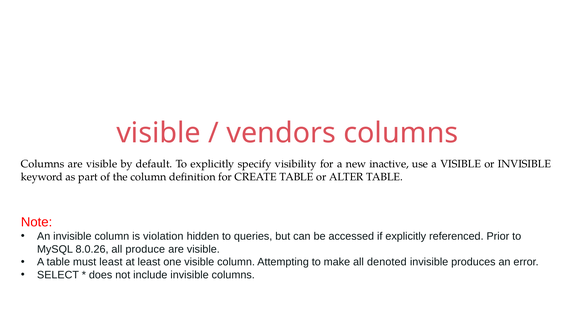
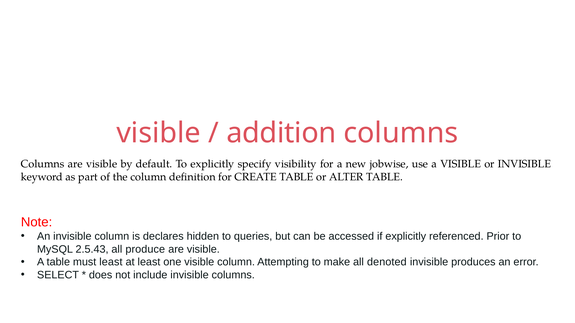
vendors: vendors -> addition
inactive: inactive -> jobwise
violation: violation -> declares
8.0.26: 8.0.26 -> 2.5.43
